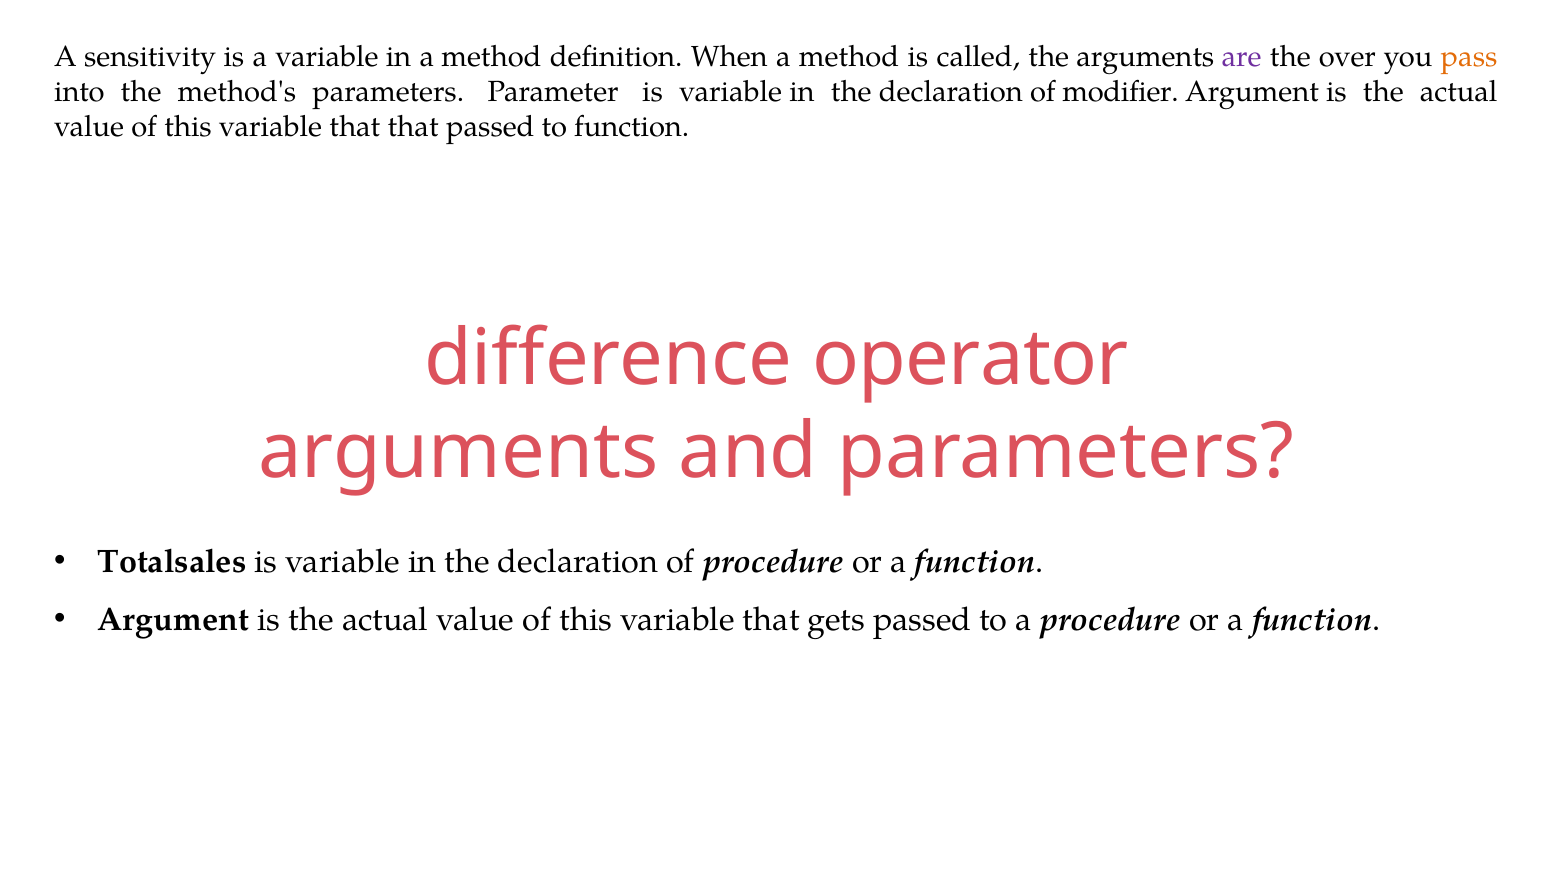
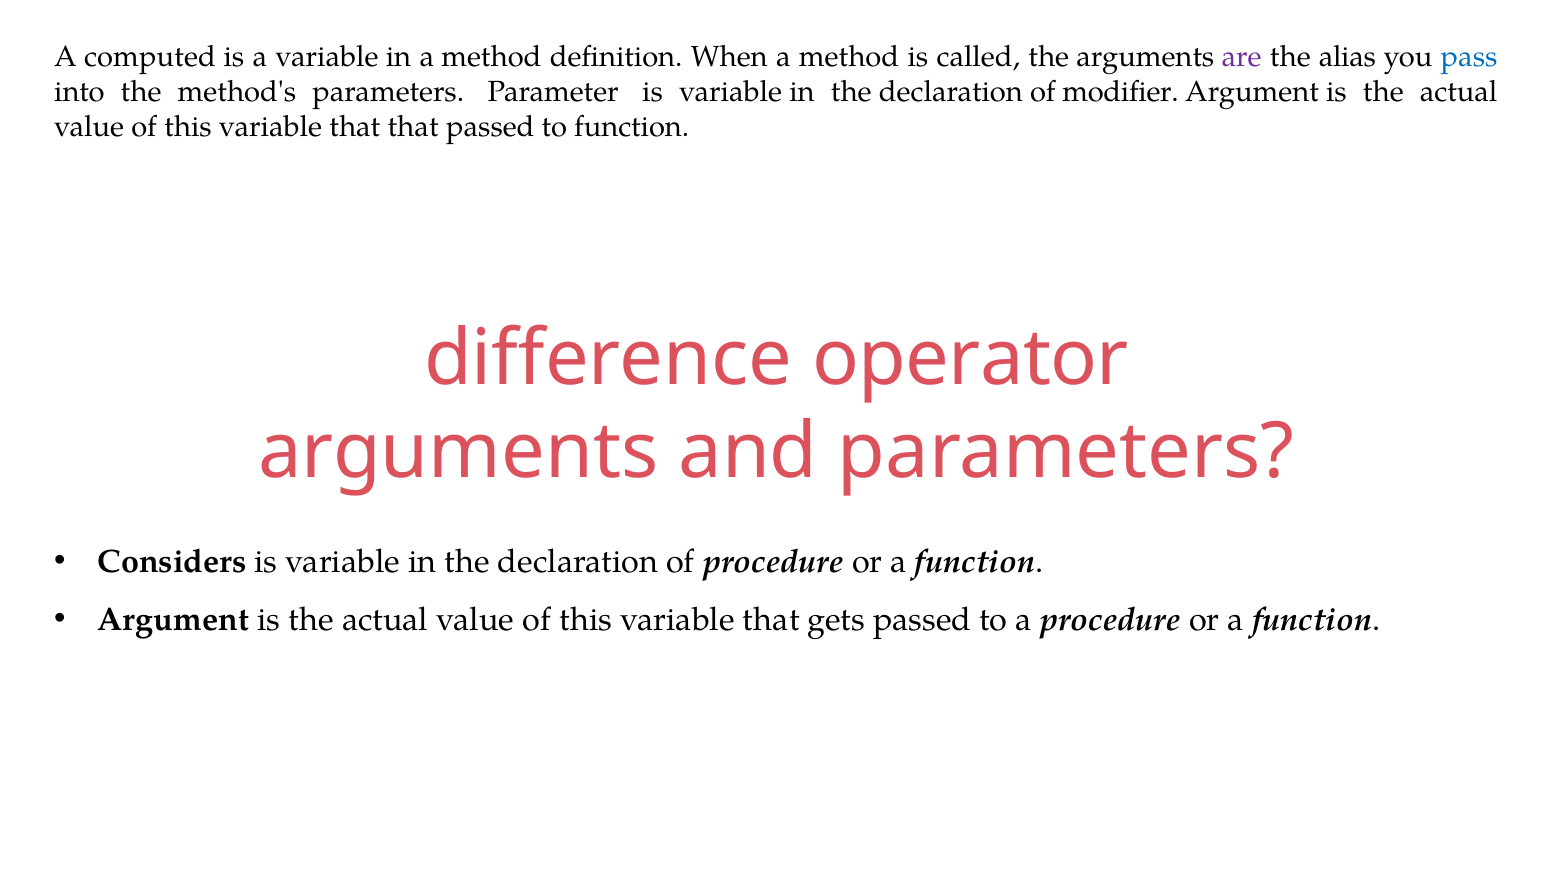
sensitivity: sensitivity -> computed
over: over -> alias
pass colour: orange -> blue
Totalsales: Totalsales -> Considers
